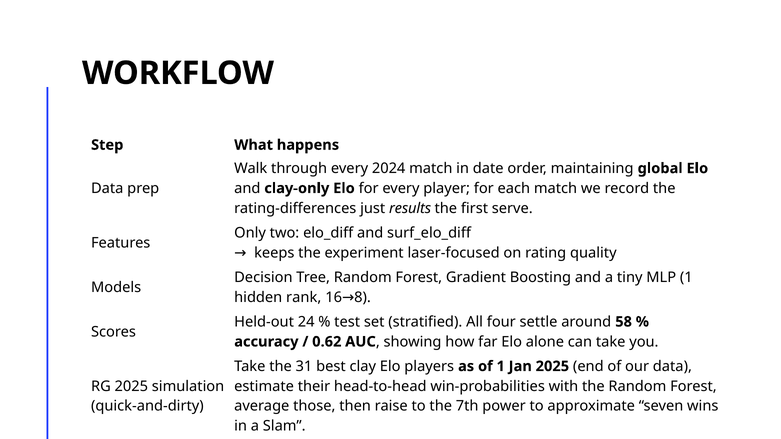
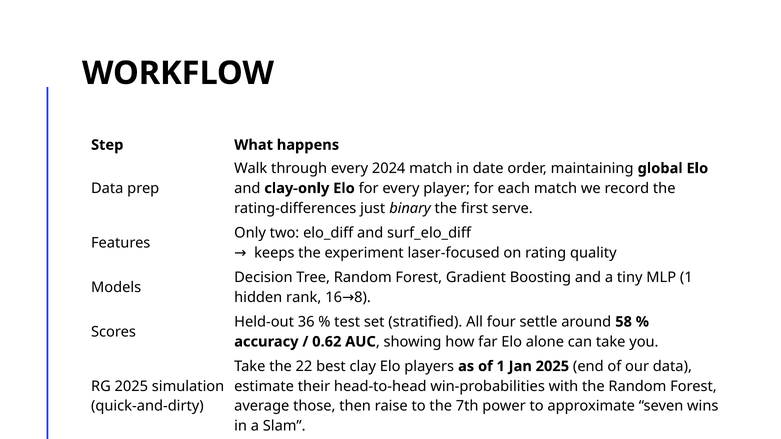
results: results -> binary
24: 24 -> 36
31: 31 -> 22
